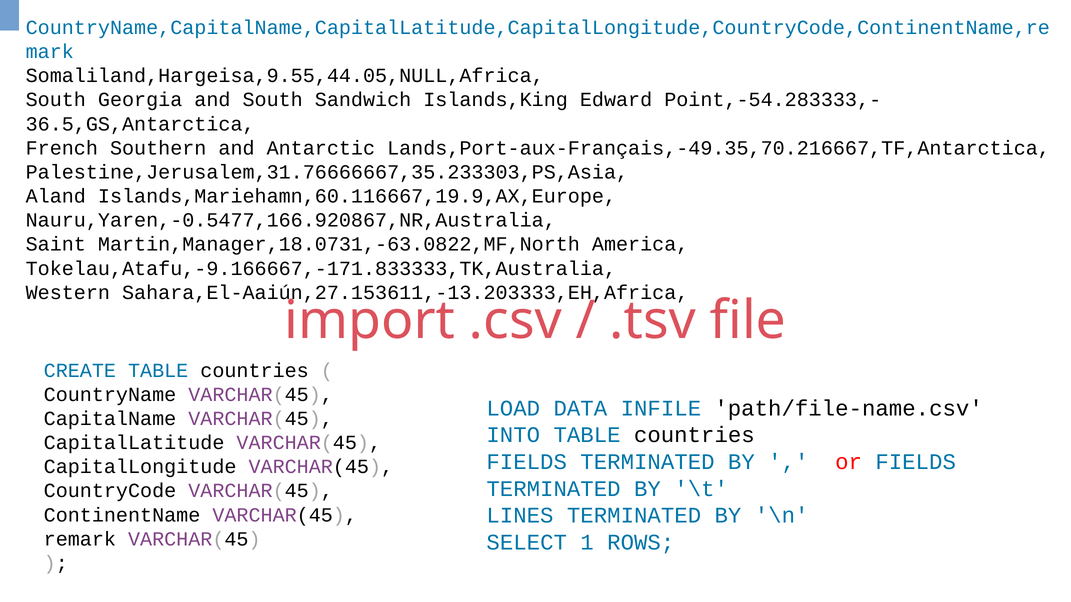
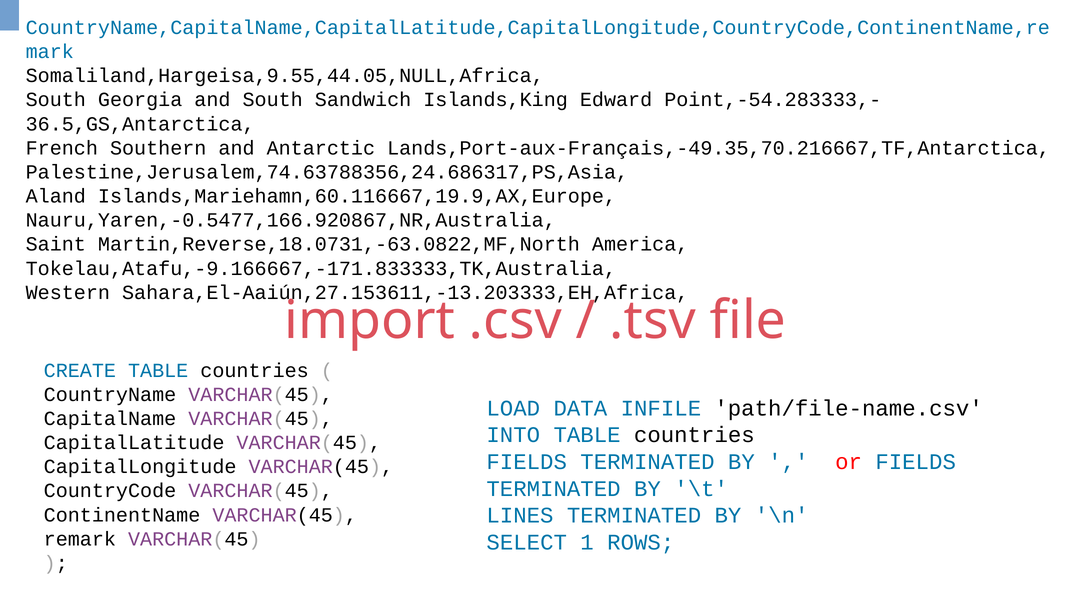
Palestine,Jerusalem,31.76666667,35.233303,PS,Asia: Palestine,Jerusalem,31.76666667,35.233303,PS,Asia -> Palestine,Jerusalem,74.63788356,24.686317,PS,Asia
Martin,Manager,18.0731,-63.0822,MF,North: Martin,Manager,18.0731,-63.0822,MF,North -> Martin,Reverse,18.0731,-63.0822,MF,North
